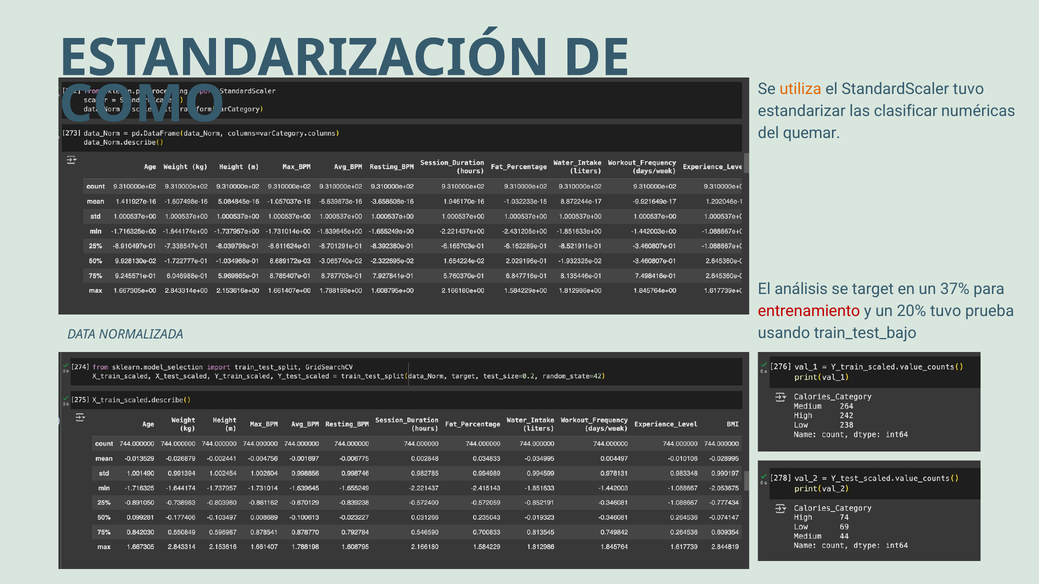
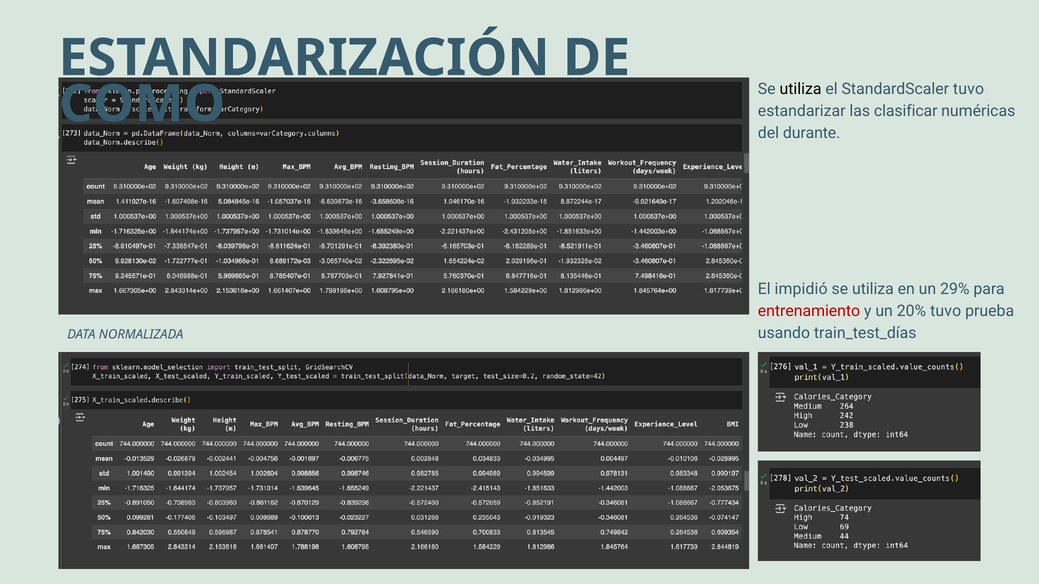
utiliza at (801, 89) colour: orange -> black
quemar: quemar -> durante
análisis: análisis -> impidió
target at (873, 289): target -> utiliza
37%: 37% -> 29%
train_test_bajo: train_test_bajo -> train_test_días
